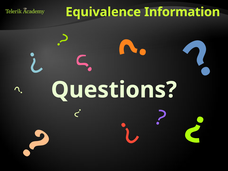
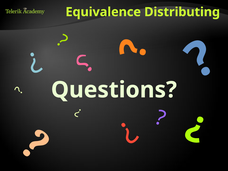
Information: Information -> Distributing
